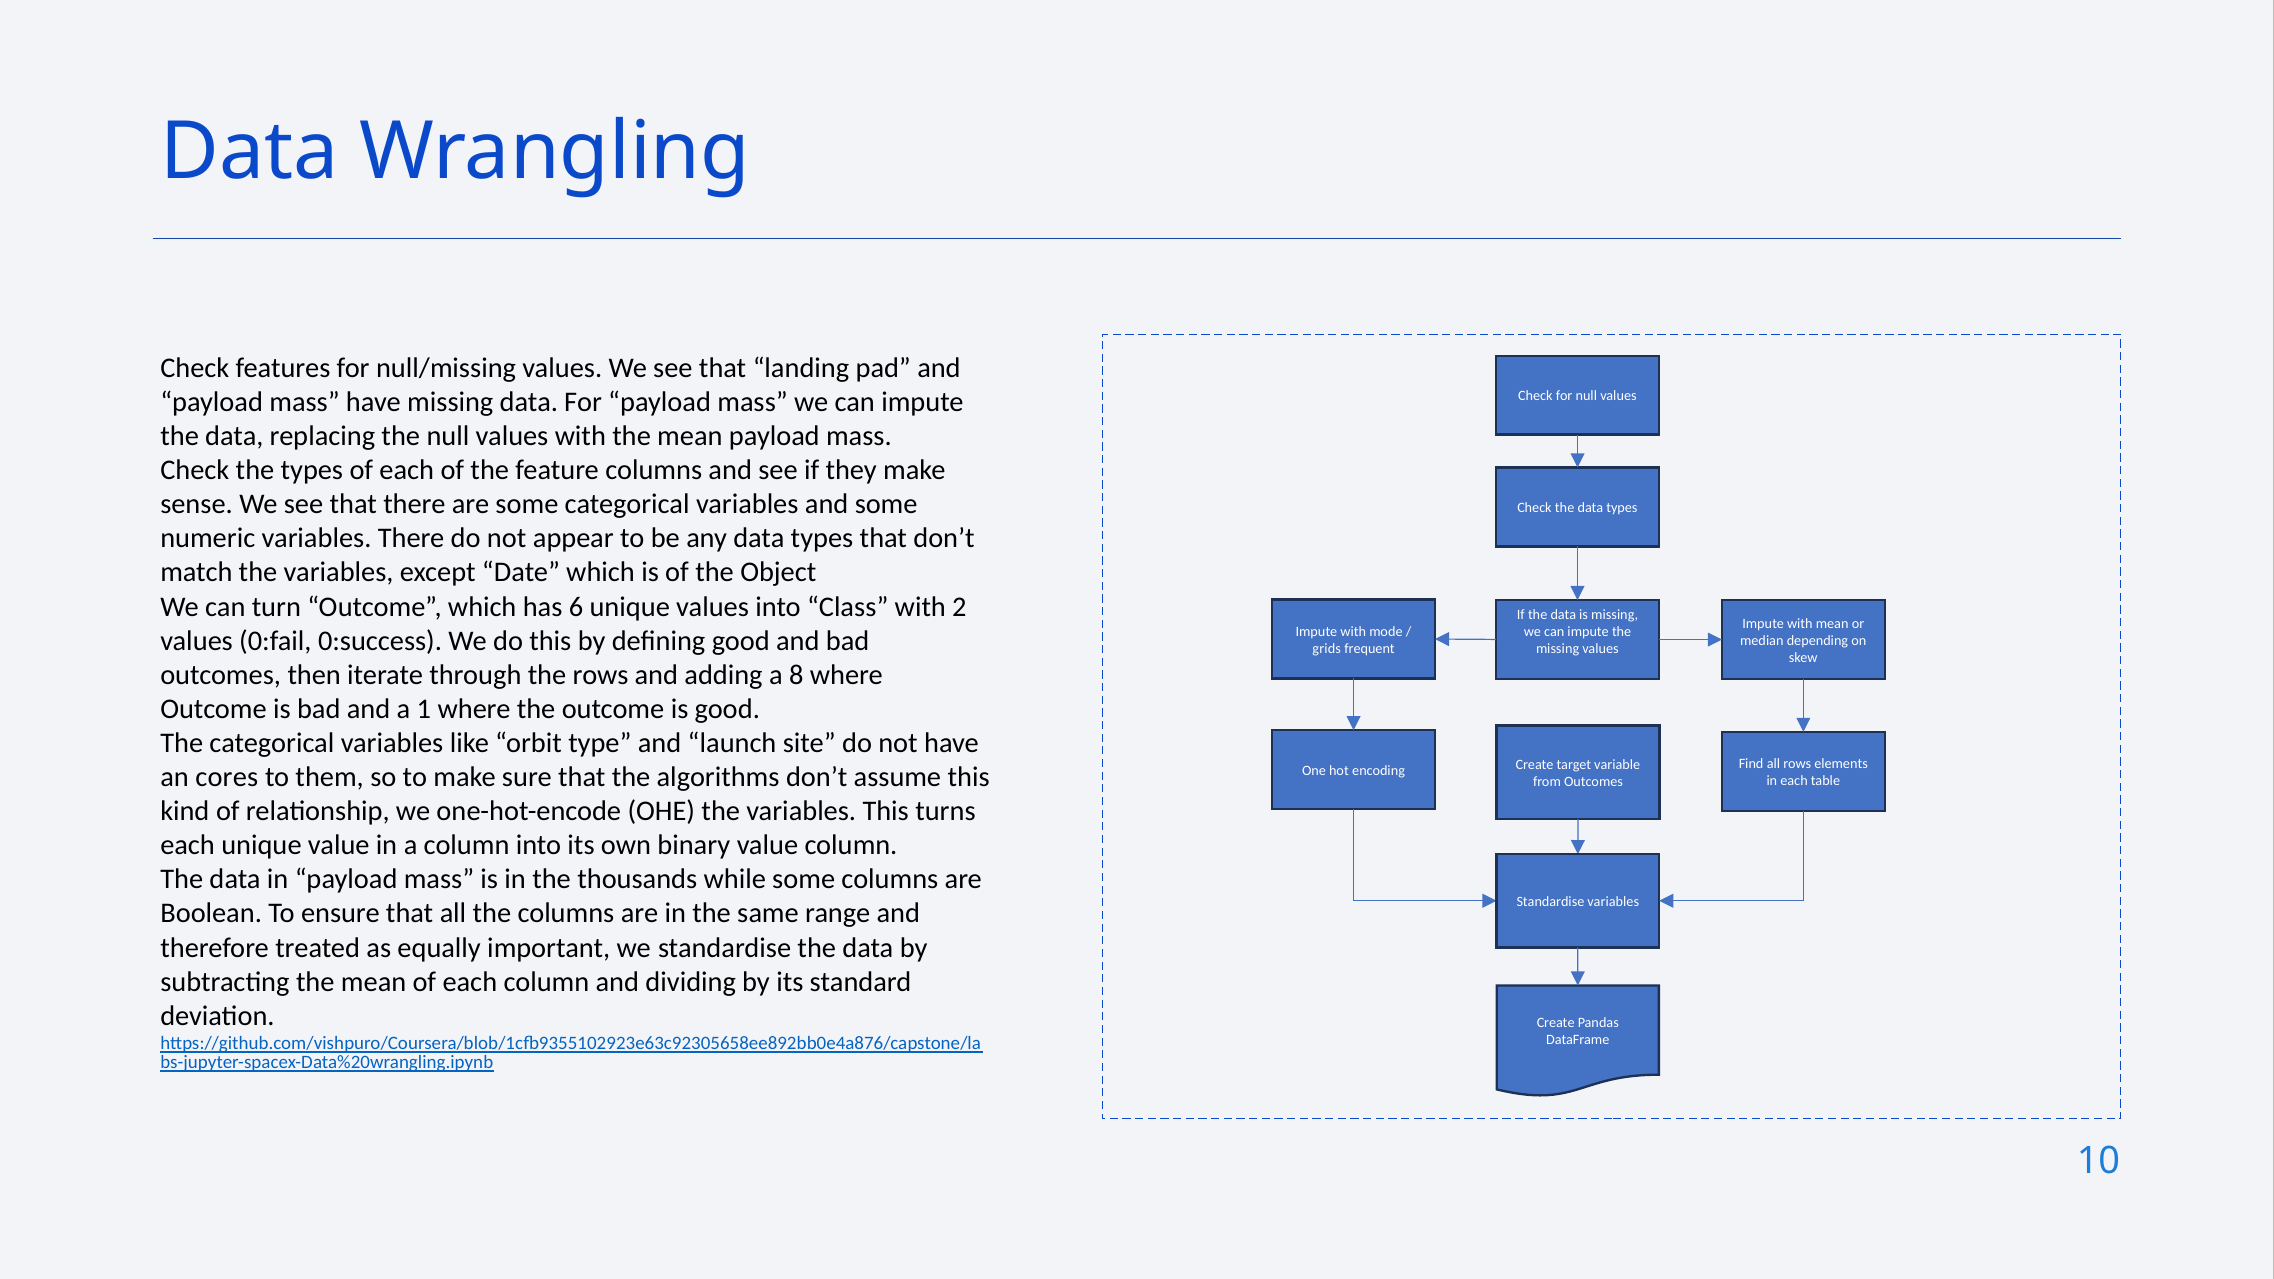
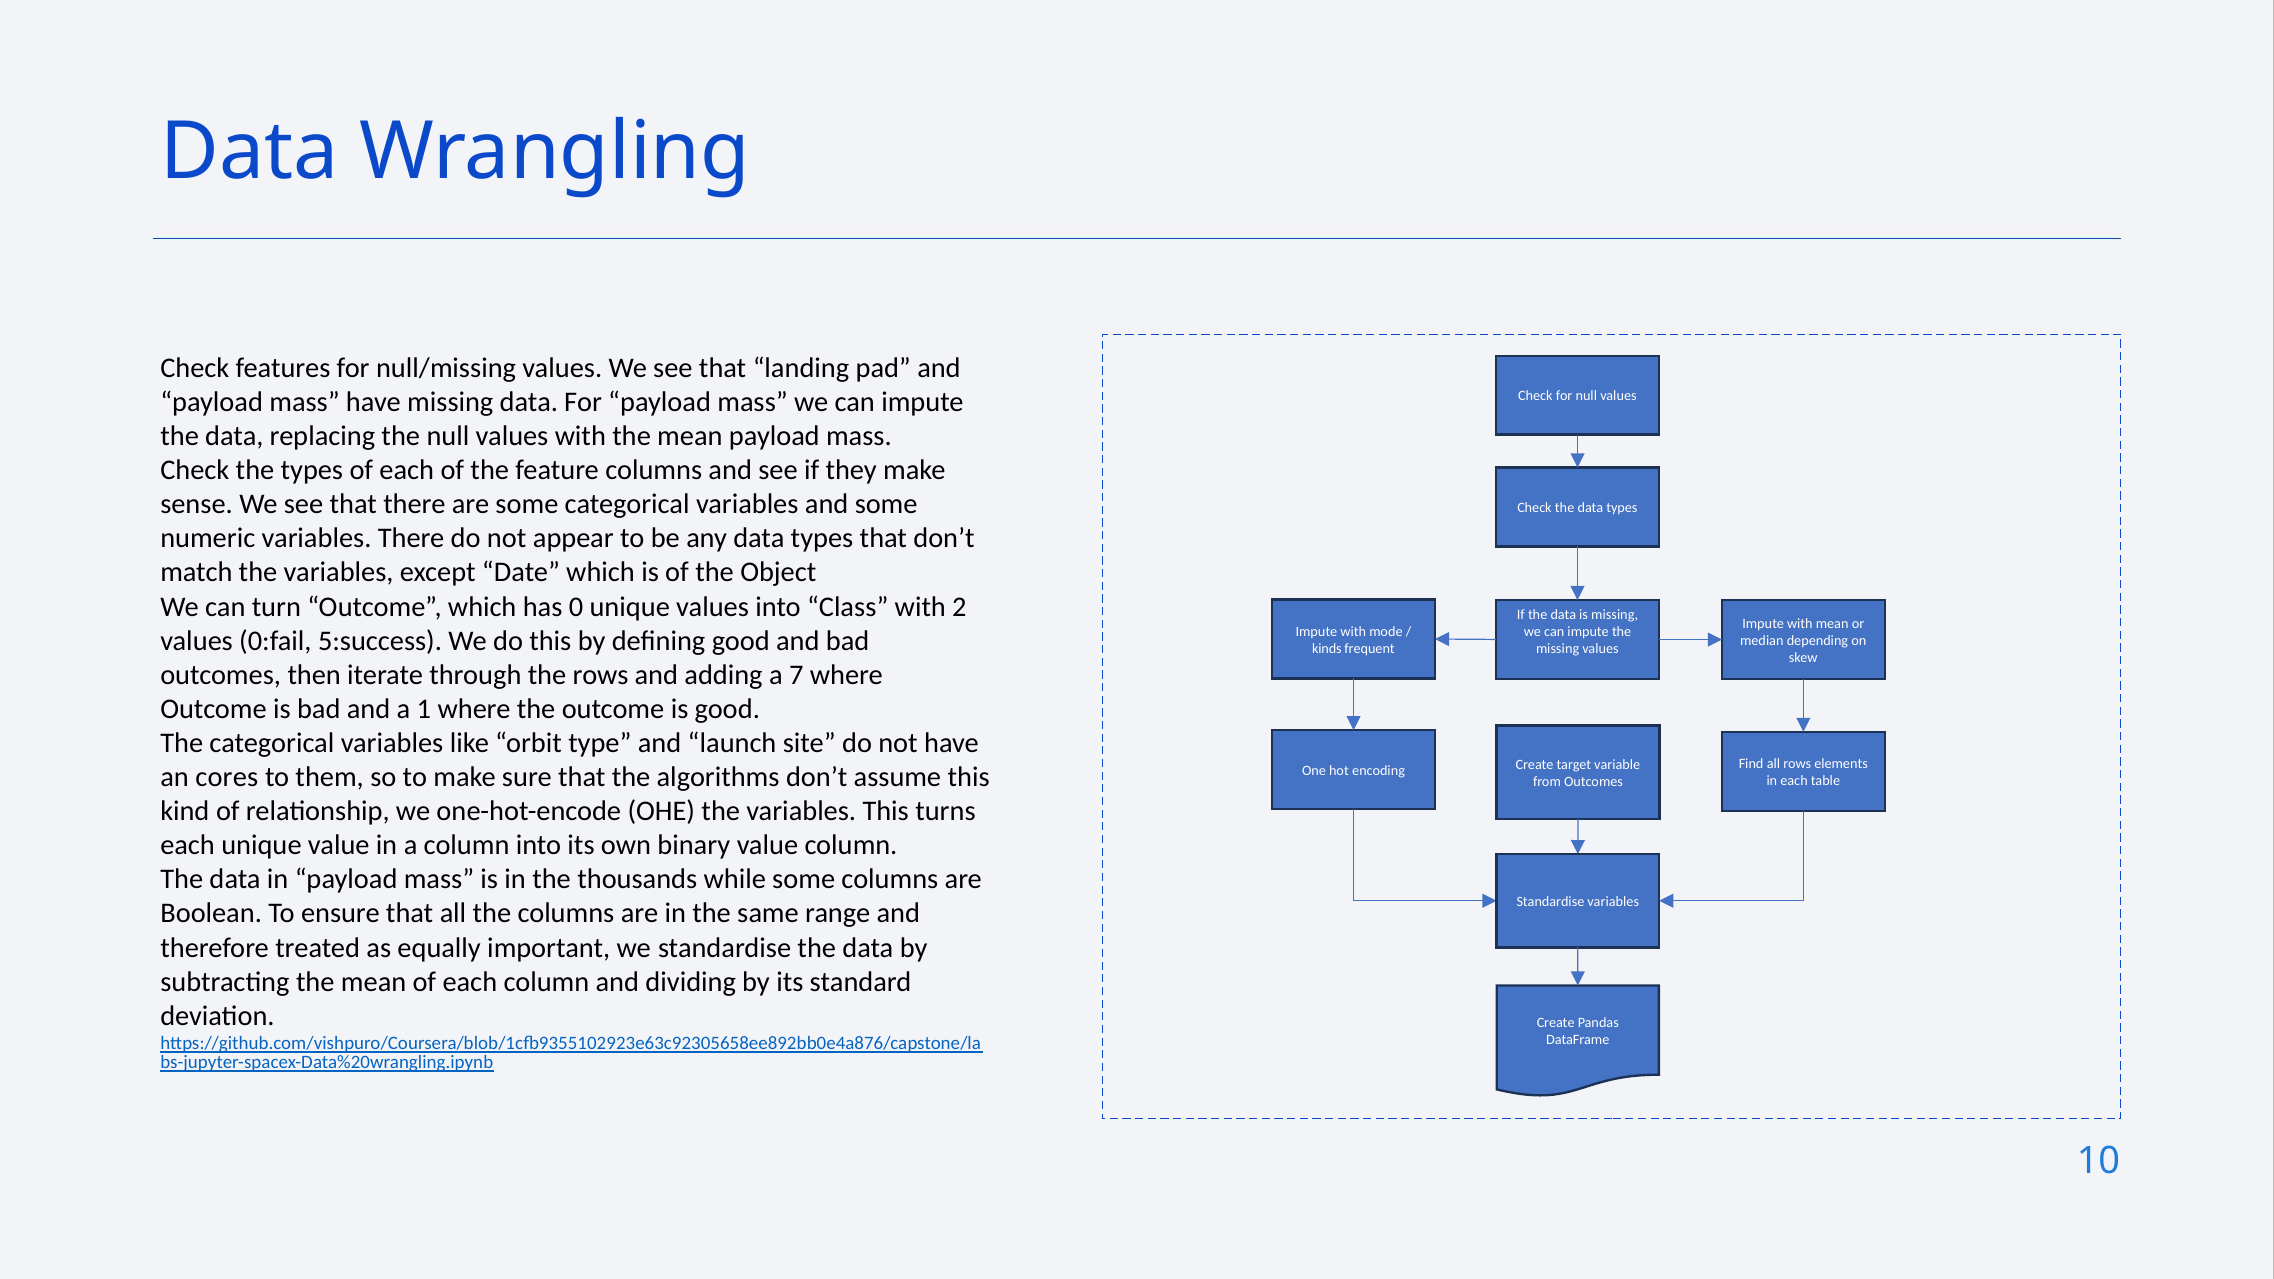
6: 6 -> 0
0:success: 0:success -> 5:success
grids: grids -> kinds
8: 8 -> 7
